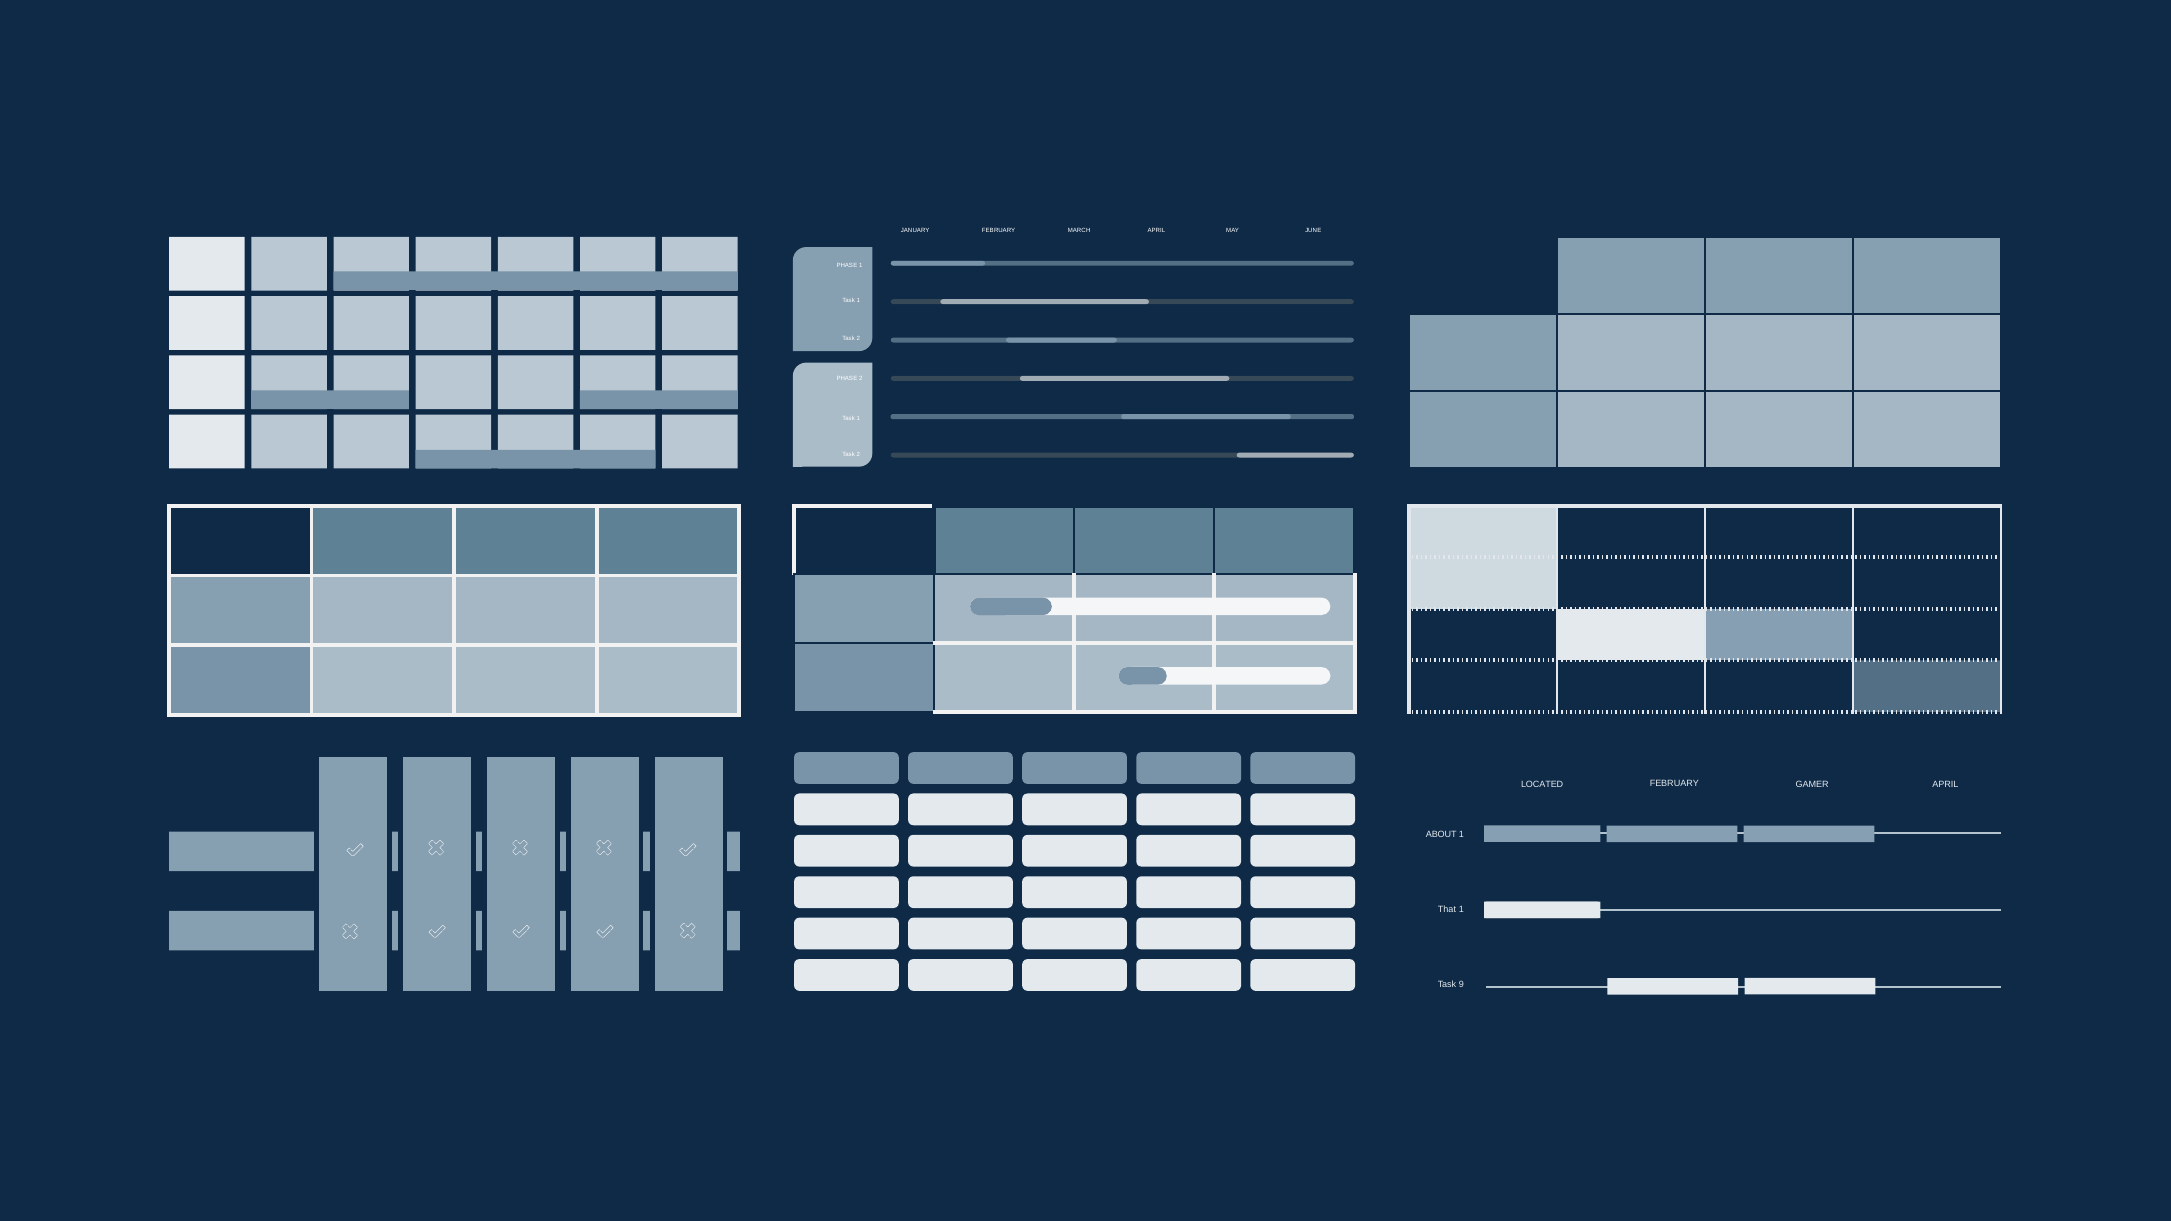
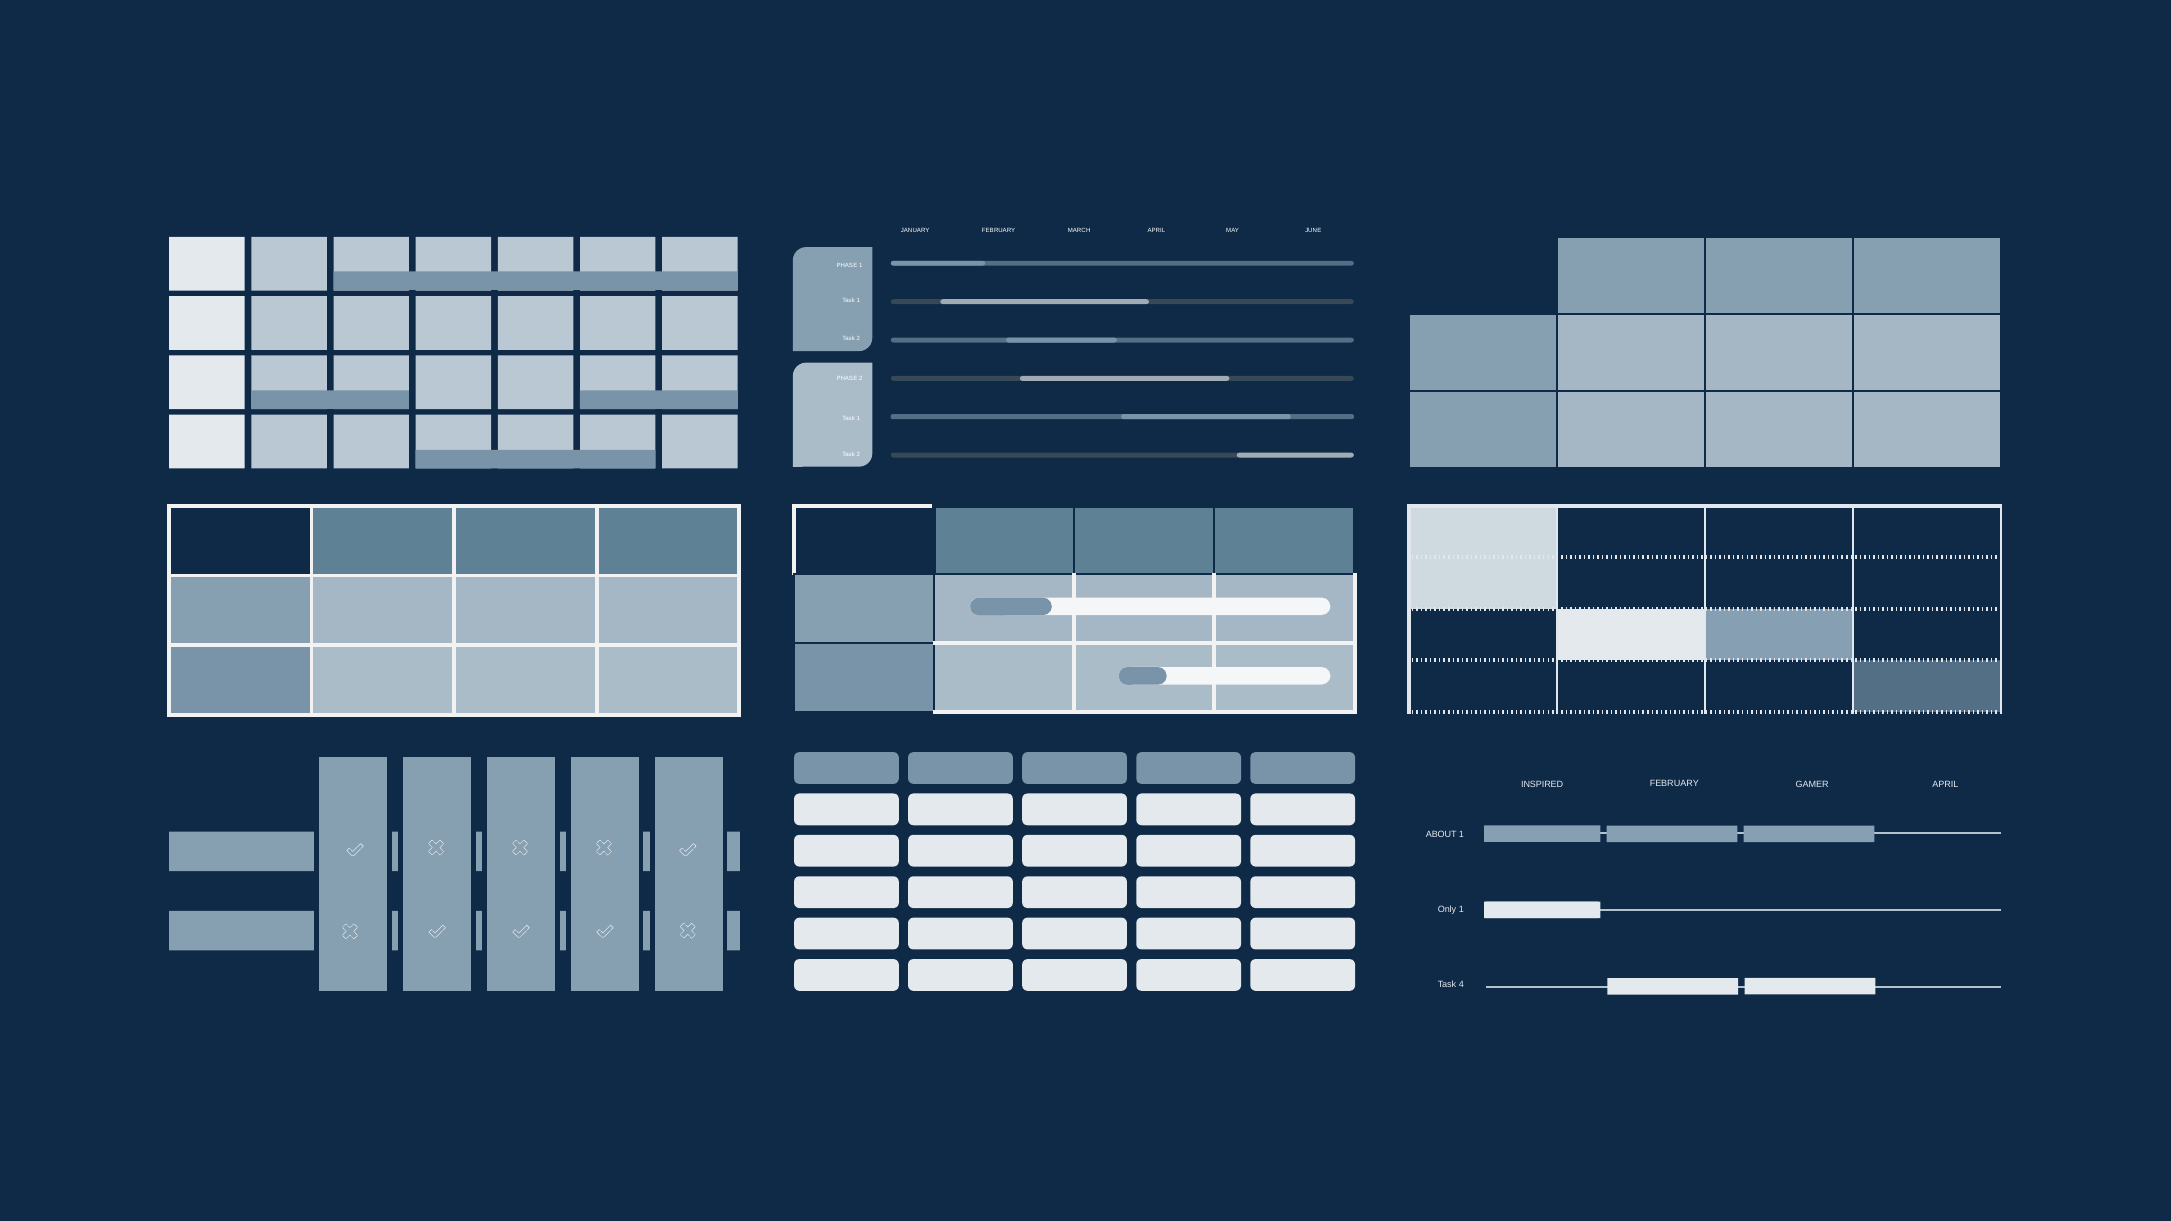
LOCATED: LOCATED -> INSPIRED
That: That -> Only
9: 9 -> 4
